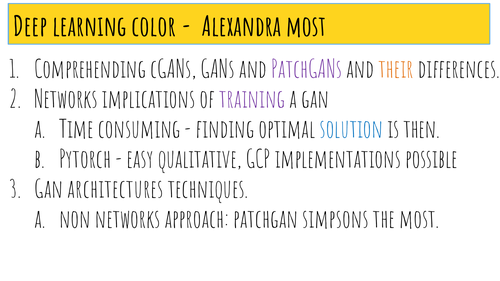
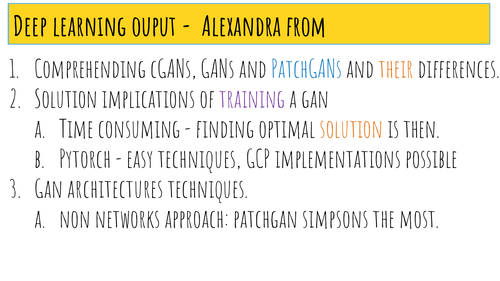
color: color -> ouput
Alexandra most: most -> from
PatchGANs colour: purple -> blue
Networks at (66, 100): Networks -> Solution
solution at (351, 130) colour: blue -> orange
easy qualitative: qualitative -> techniques
